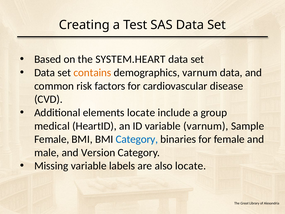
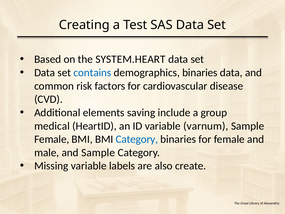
contains colour: orange -> blue
demographics varnum: varnum -> binaries
elements locate: locate -> saving
and Version: Version -> Sample
also locate: locate -> create
